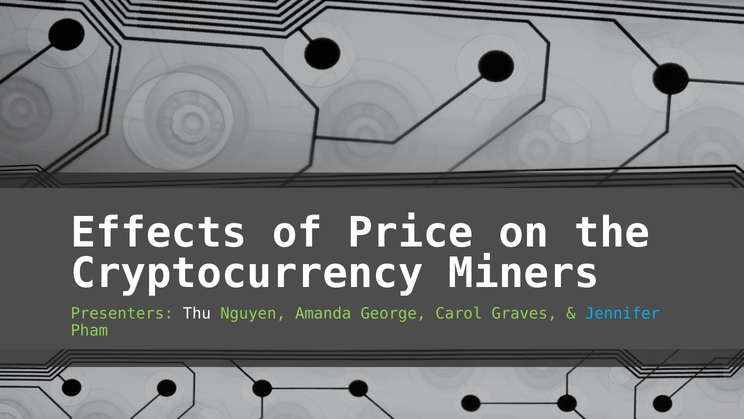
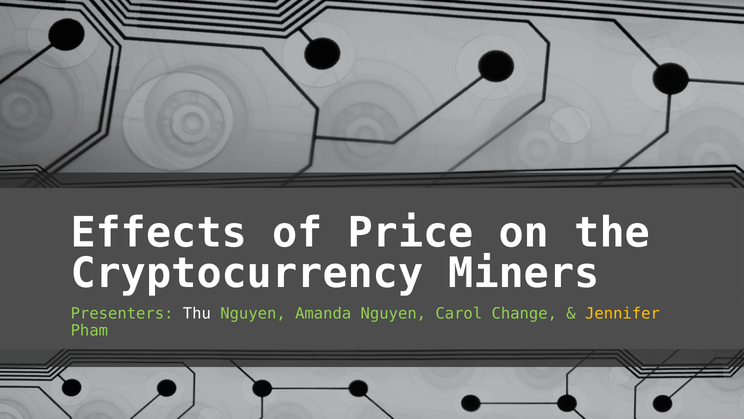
Amanda George: George -> Nguyen
Graves: Graves -> Change
Jennifer colour: light blue -> yellow
